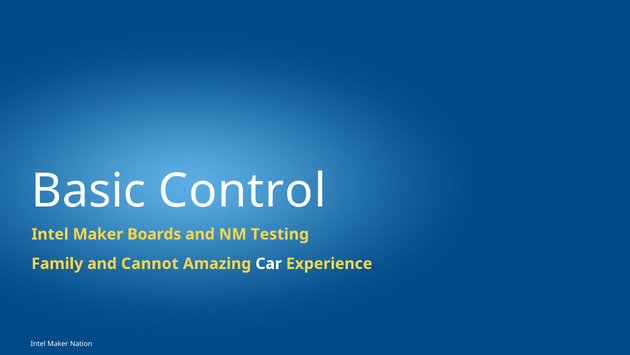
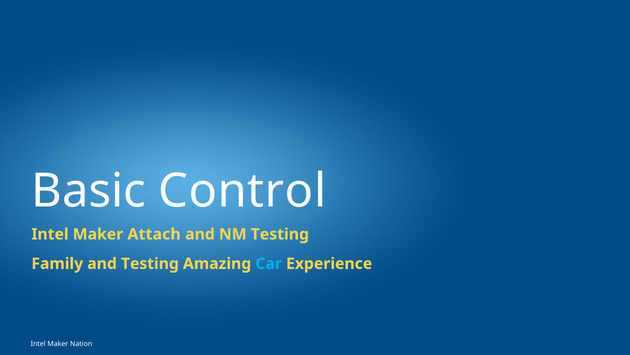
Boards: Boards -> Attach
and Cannot: Cannot -> Testing
Car colour: white -> light blue
